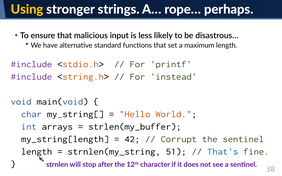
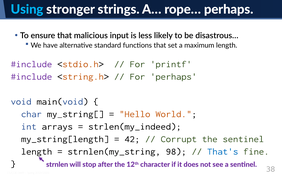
Using colour: yellow -> light blue
For instead: instead -> perhaps
strlen(my_buffer: strlen(my_buffer -> strlen(my_indeed
51: 51 -> 98
